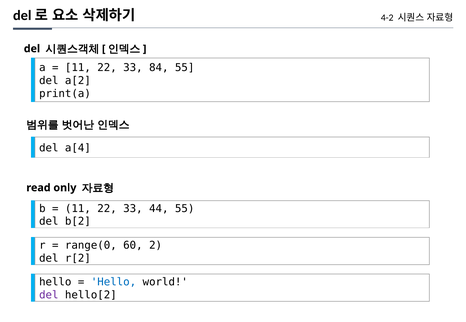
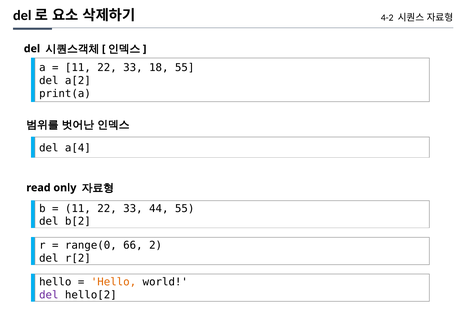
84: 84 -> 18
60: 60 -> 66
Hello at (114, 283) colour: blue -> orange
